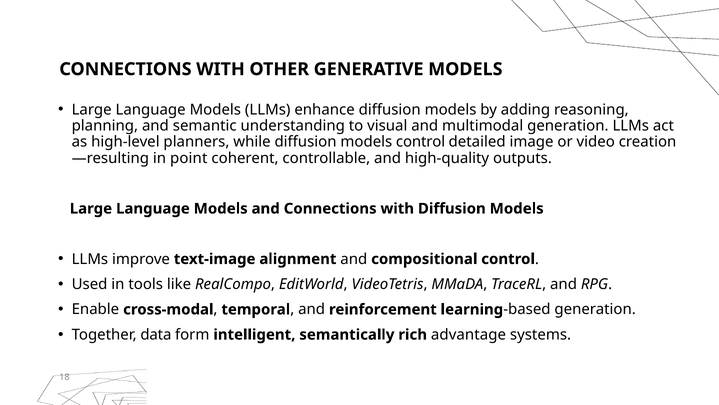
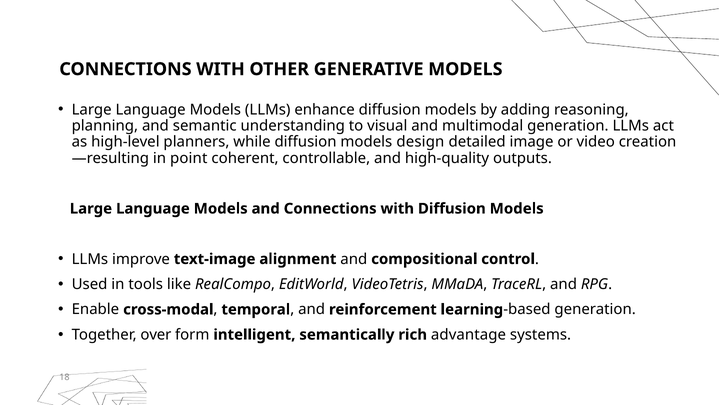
models control: control -> design
data: data -> over
